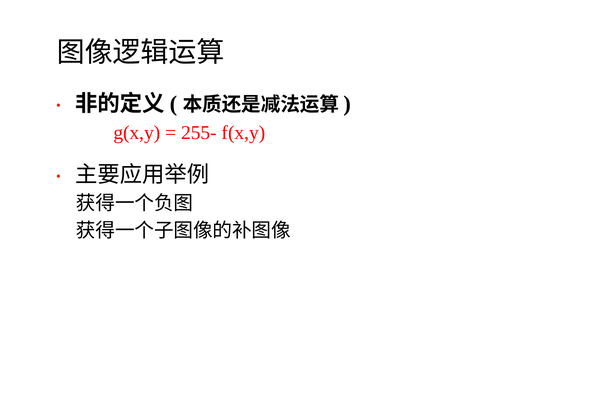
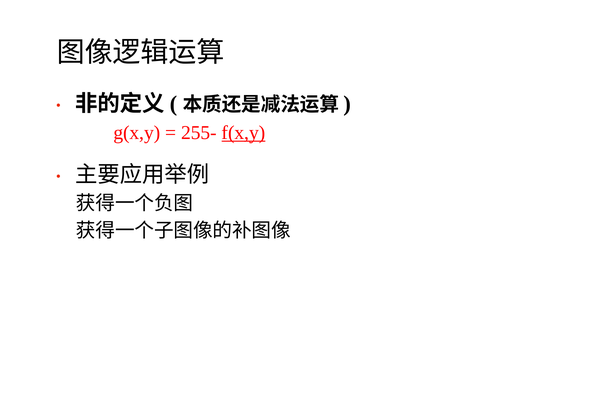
f(x,y underline: none -> present
